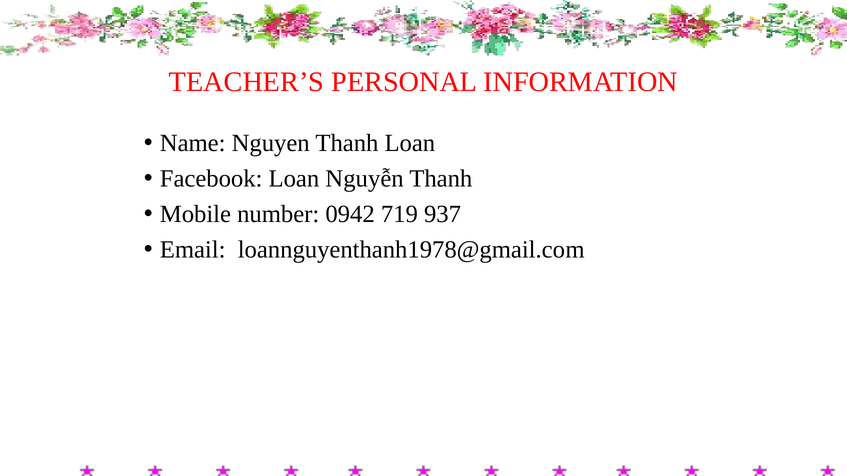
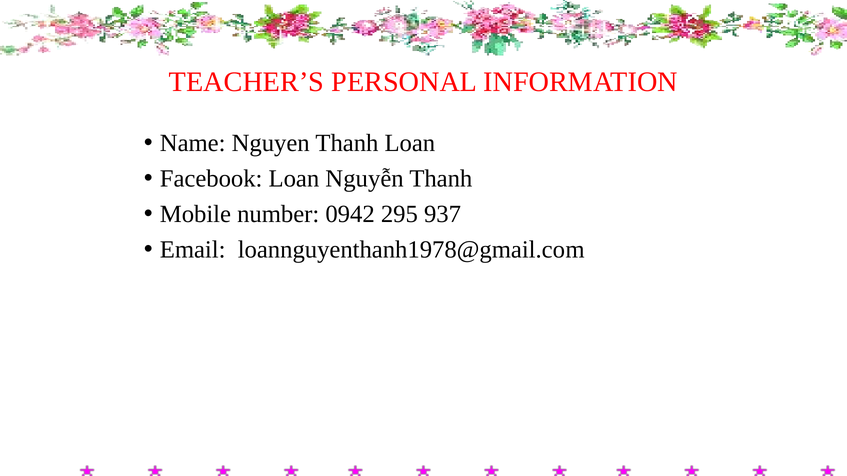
719: 719 -> 295
